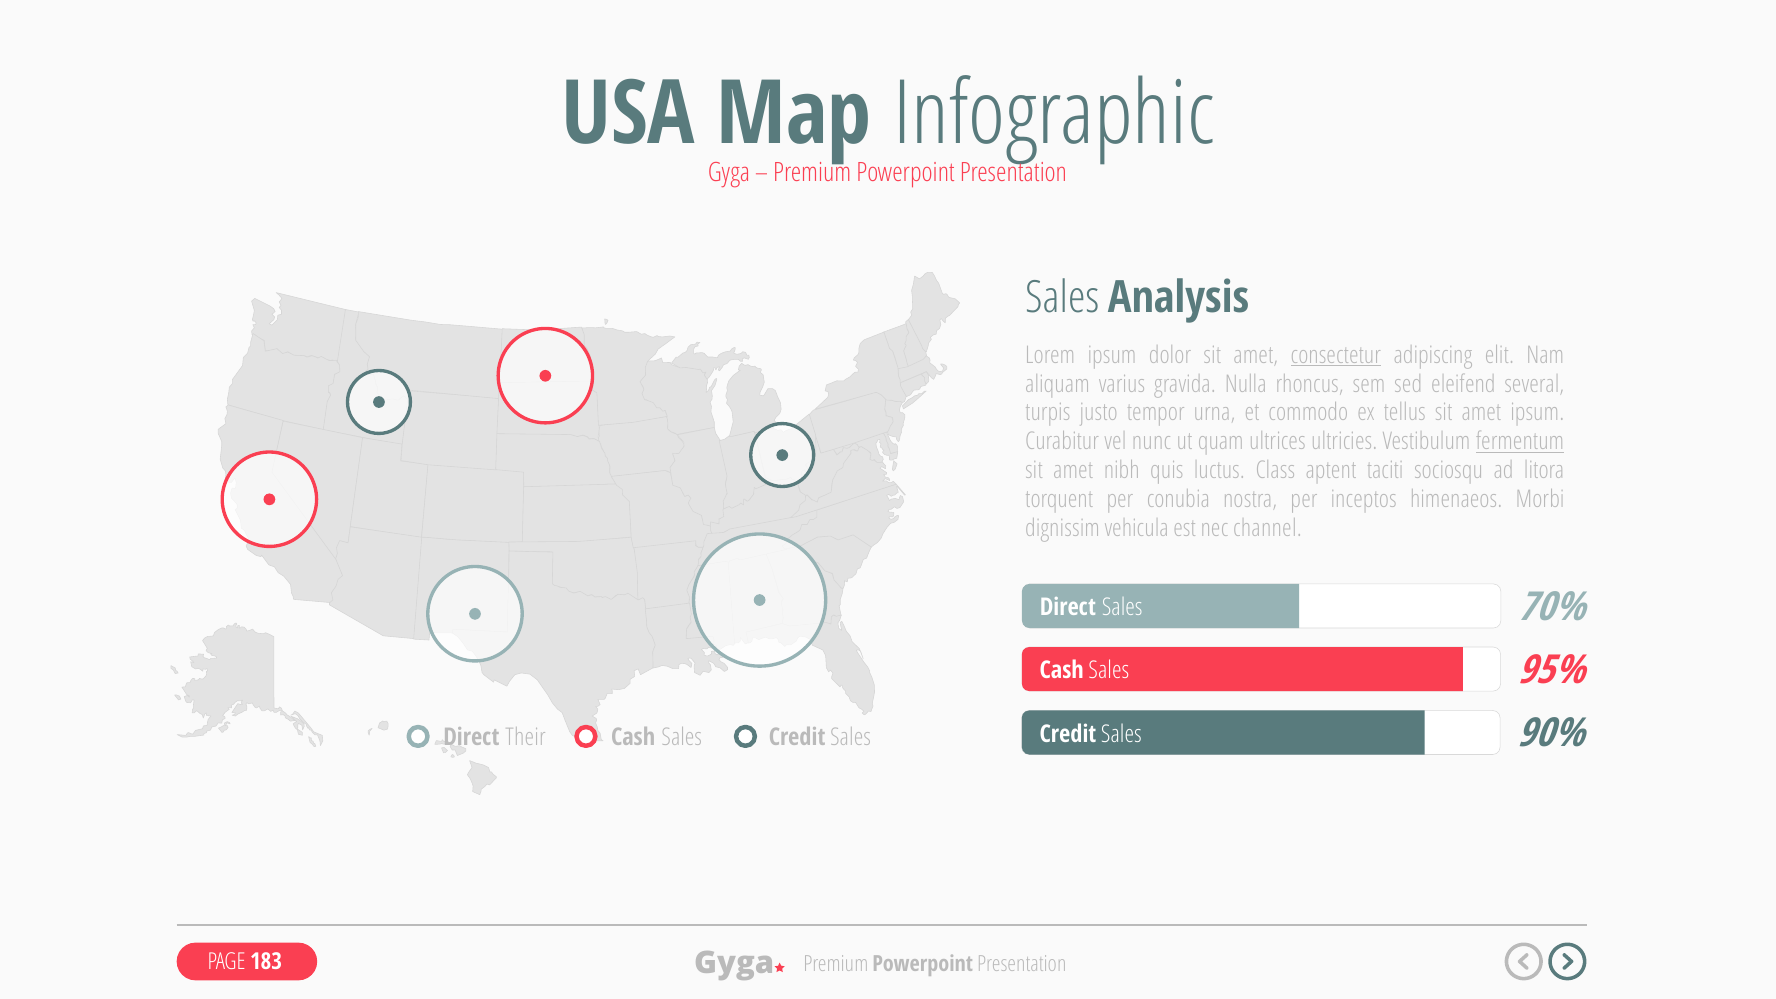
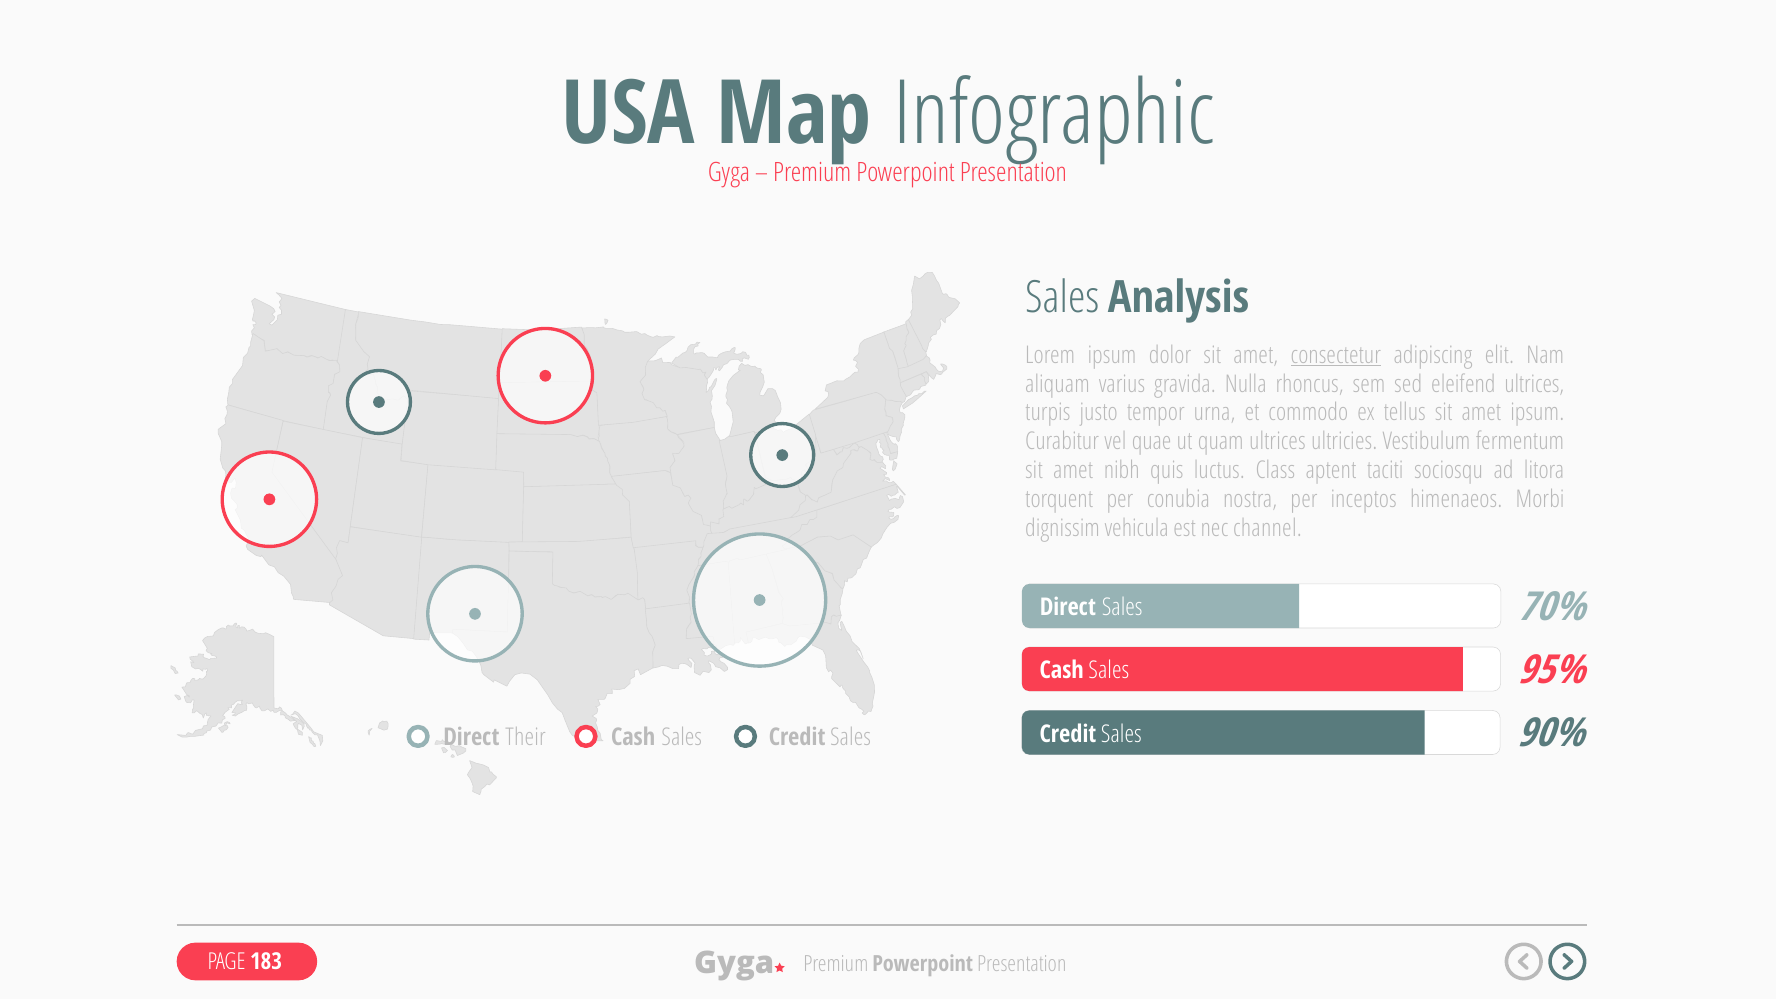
eleifend several: several -> ultrices
nunc: nunc -> quae
fermentum underline: present -> none
